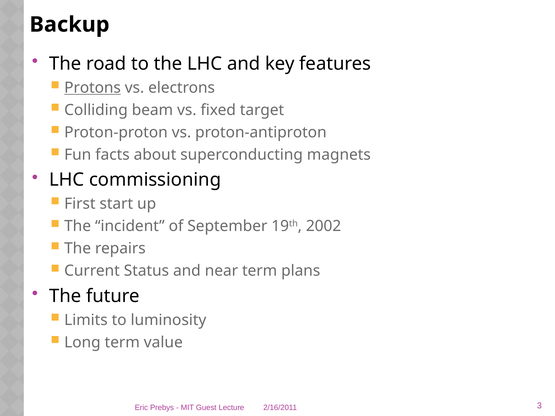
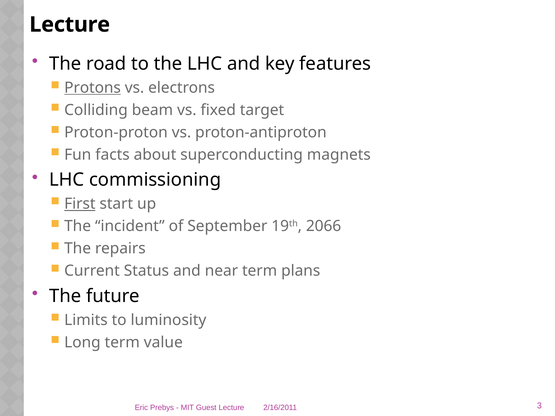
Backup at (70, 25): Backup -> Lecture
First underline: none -> present
2002: 2002 -> 2066
